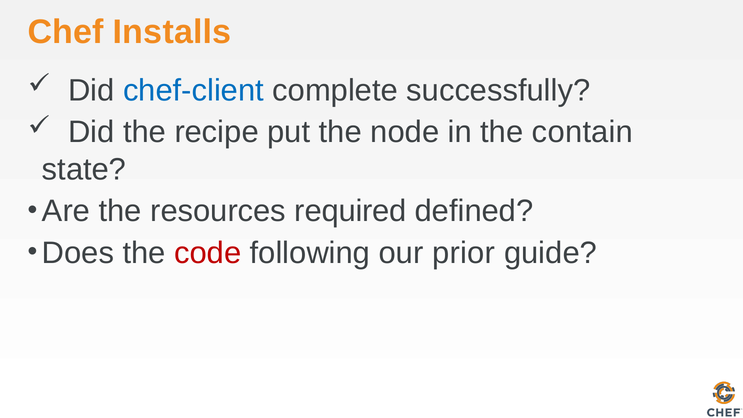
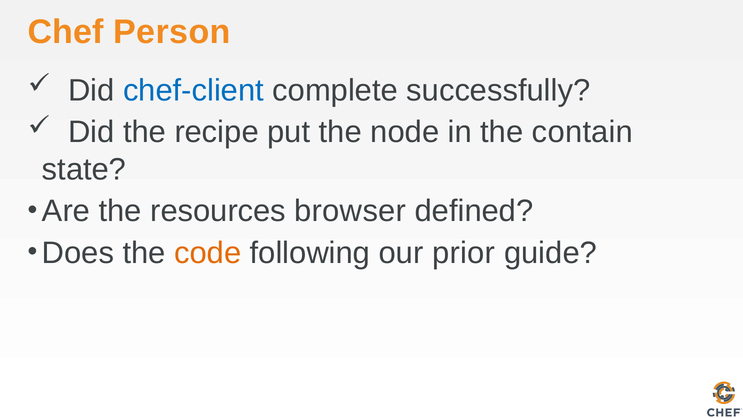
Installs: Installs -> Person
required: required -> browser
code colour: red -> orange
